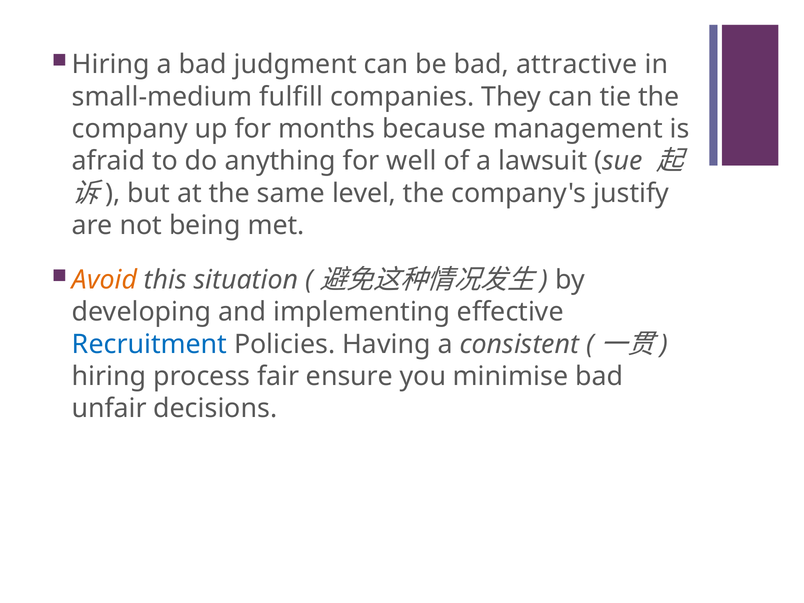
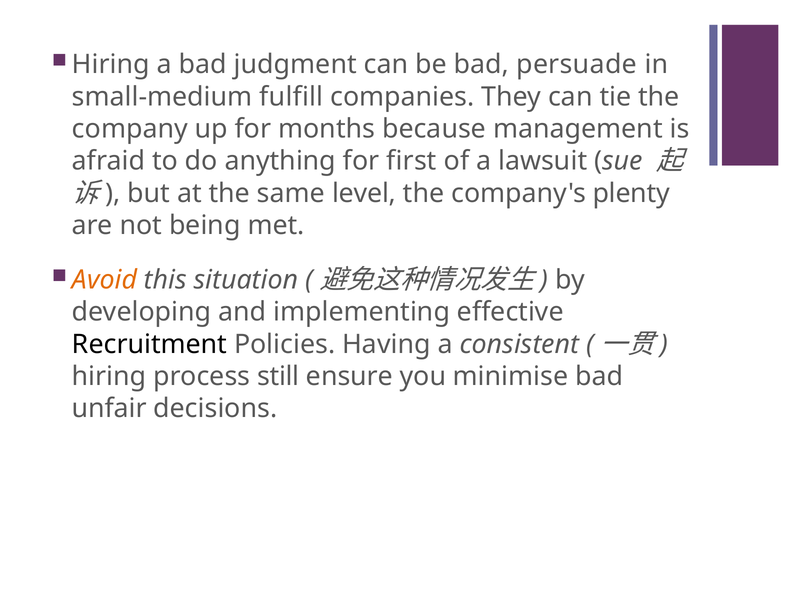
attractive: attractive -> persuade
well: well -> first
justify: justify -> plenty
Recruitment colour: blue -> black
fair: fair -> still
